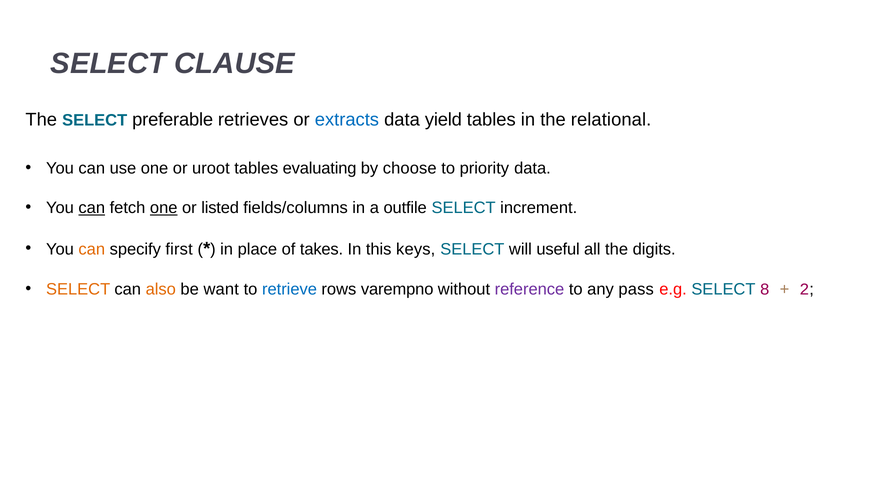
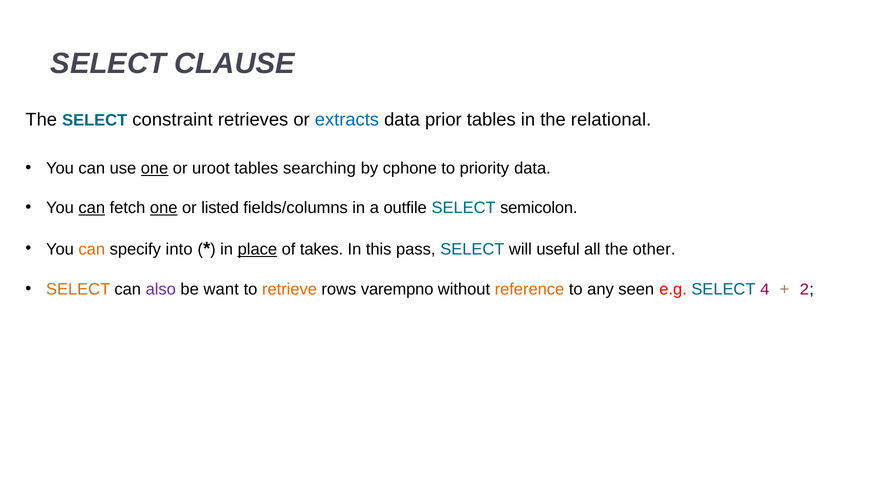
preferable: preferable -> constraint
yield: yield -> prior
one at (155, 168) underline: none -> present
evaluating: evaluating -> searching
choose: choose -> cphone
increment: increment -> semicolon
first: first -> into
place underline: none -> present
keys: keys -> pass
digits: digits -> other
also colour: orange -> purple
retrieve colour: blue -> orange
reference colour: purple -> orange
pass: pass -> seen
8: 8 -> 4
